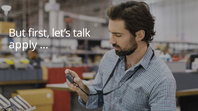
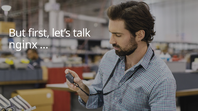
apply: apply -> nginx
